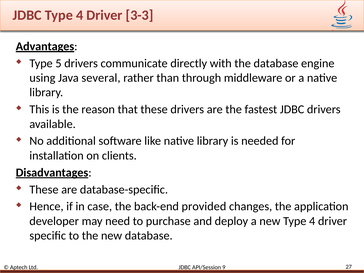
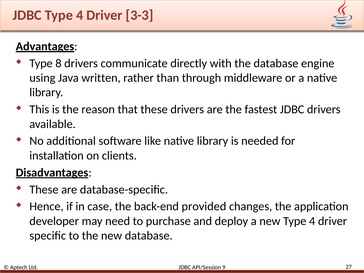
5: 5 -> 8
several: several -> written
